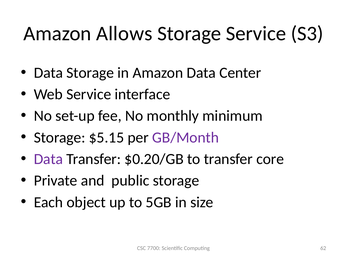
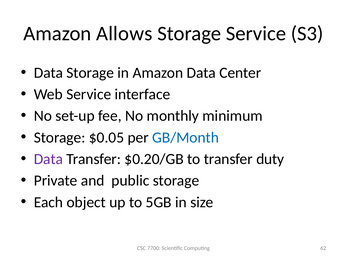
$5.15: $5.15 -> $0.05
GB/Month colour: purple -> blue
core: core -> duty
